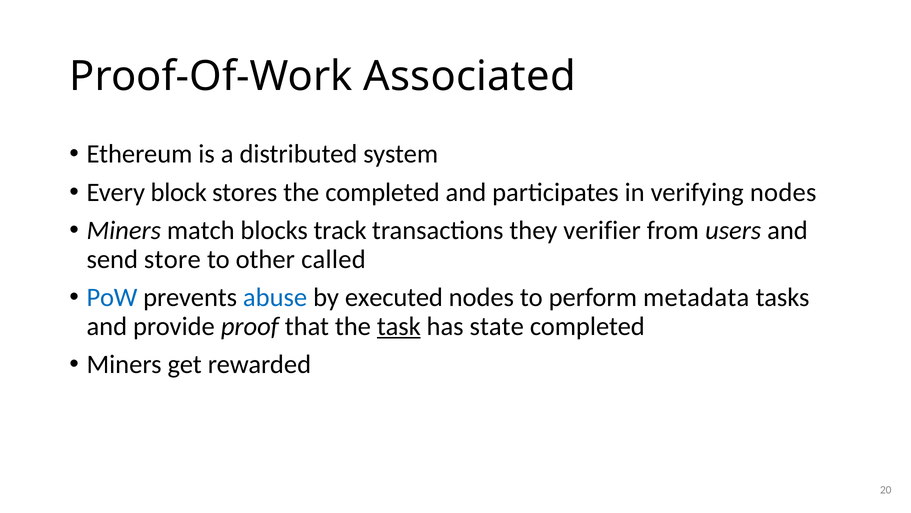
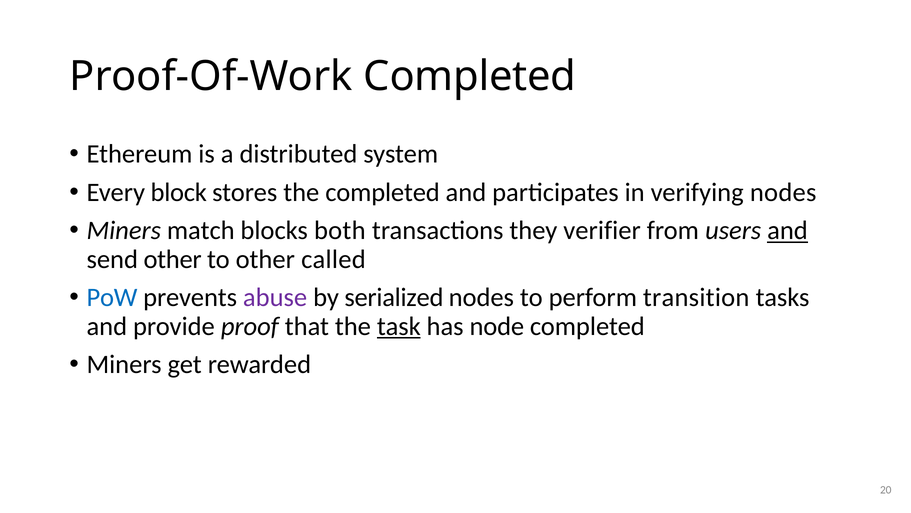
Proof-Of-Work Associated: Associated -> Completed
track: track -> both
and at (787, 230) underline: none -> present
send store: store -> other
abuse colour: blue -> purple
executed: executed -> serialized
metadata: metadata -> transition
state: state -> node
